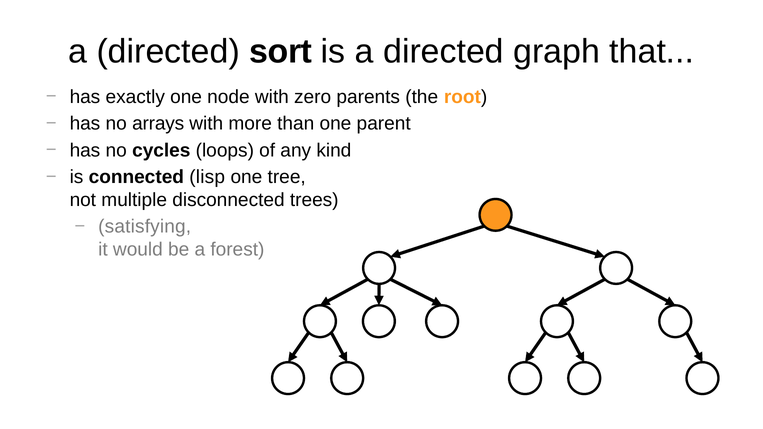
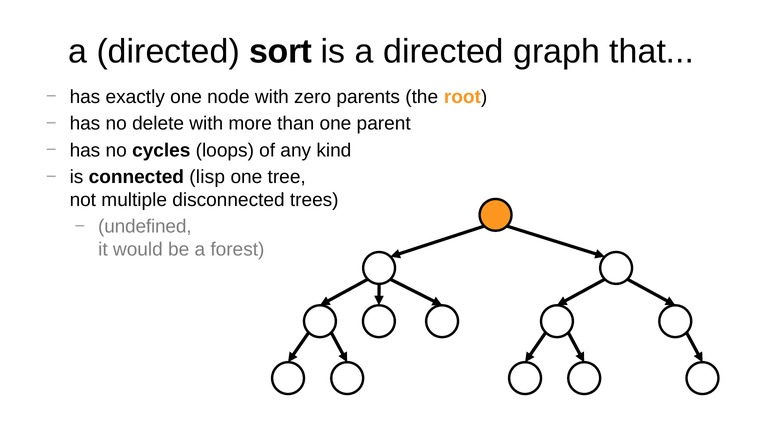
arrays: arrays -> delete
satisfying: satisfying -> undefined
